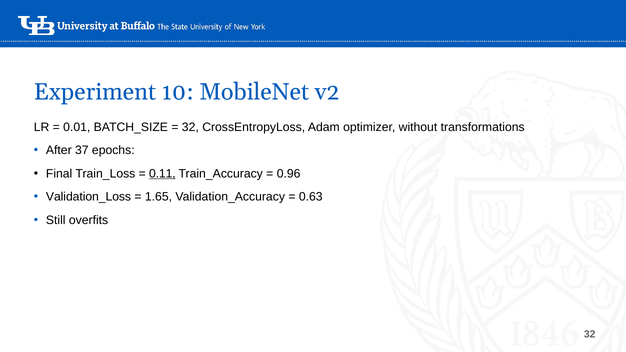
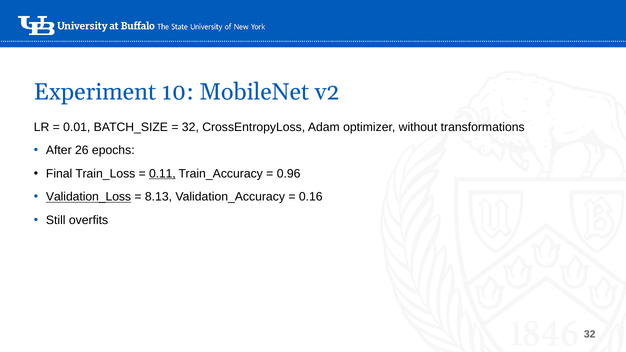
37: 37 -> 26
Validation_Loss underline: none -> present
1.65: 1.65 -> 8.13
0.63: 0.63 -> 0.16
